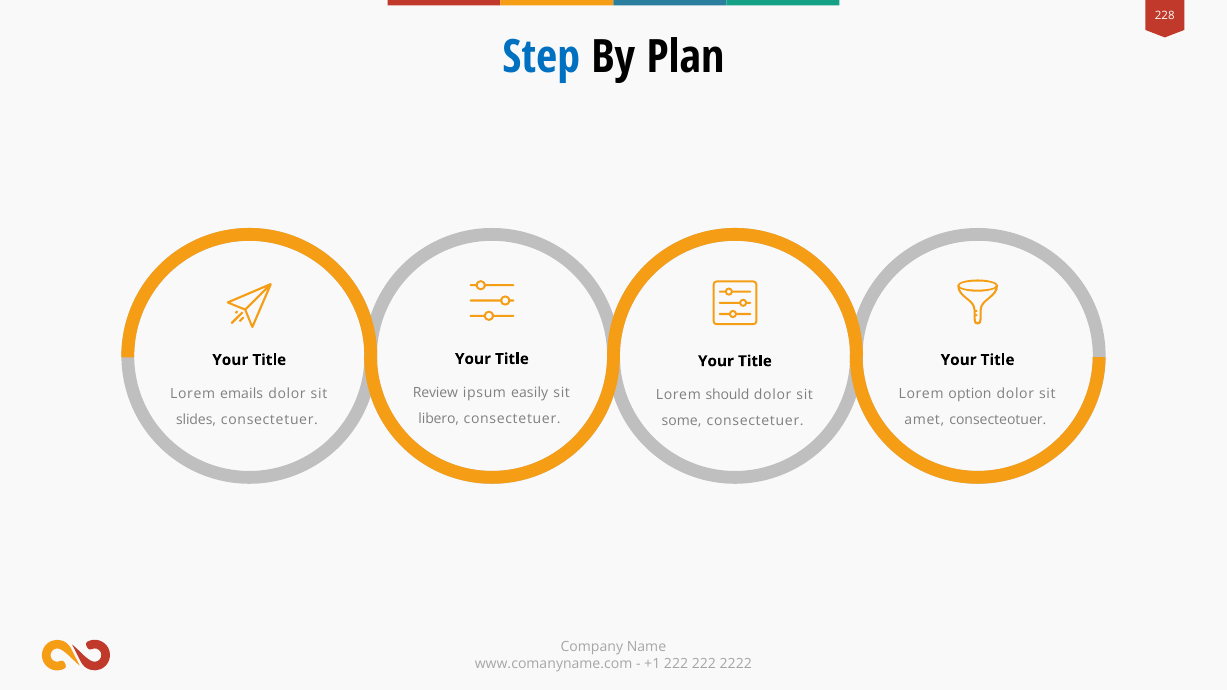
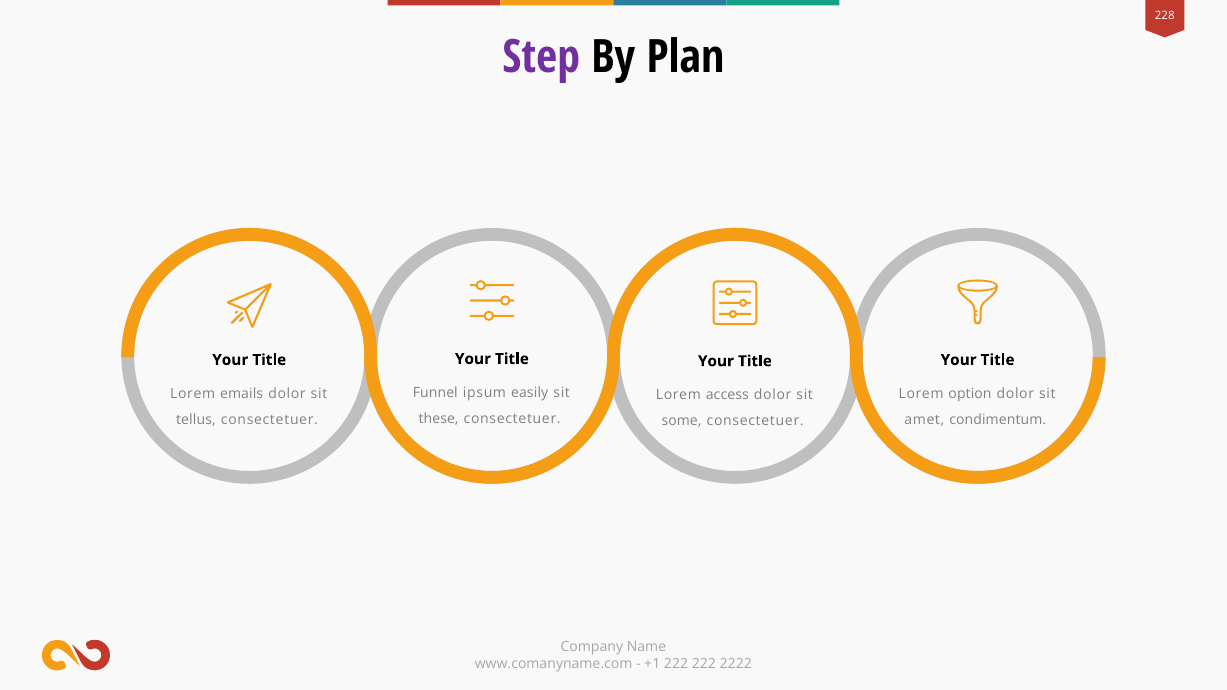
Step colour: blue -> purple
Review: Review -> Funnel
should: should -> access
libero: libero -> these
slides: slides -> tellus
consecteotuer: consecteotuer -> condimentum
